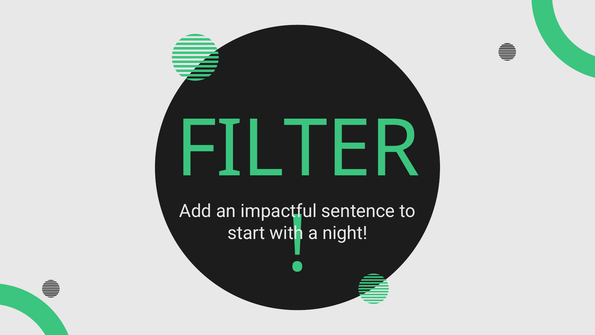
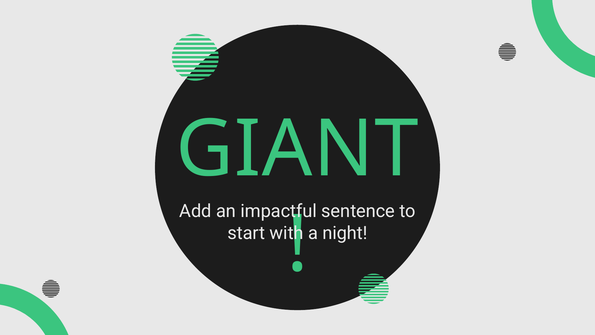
FILTER: FILTER -> GIANT
